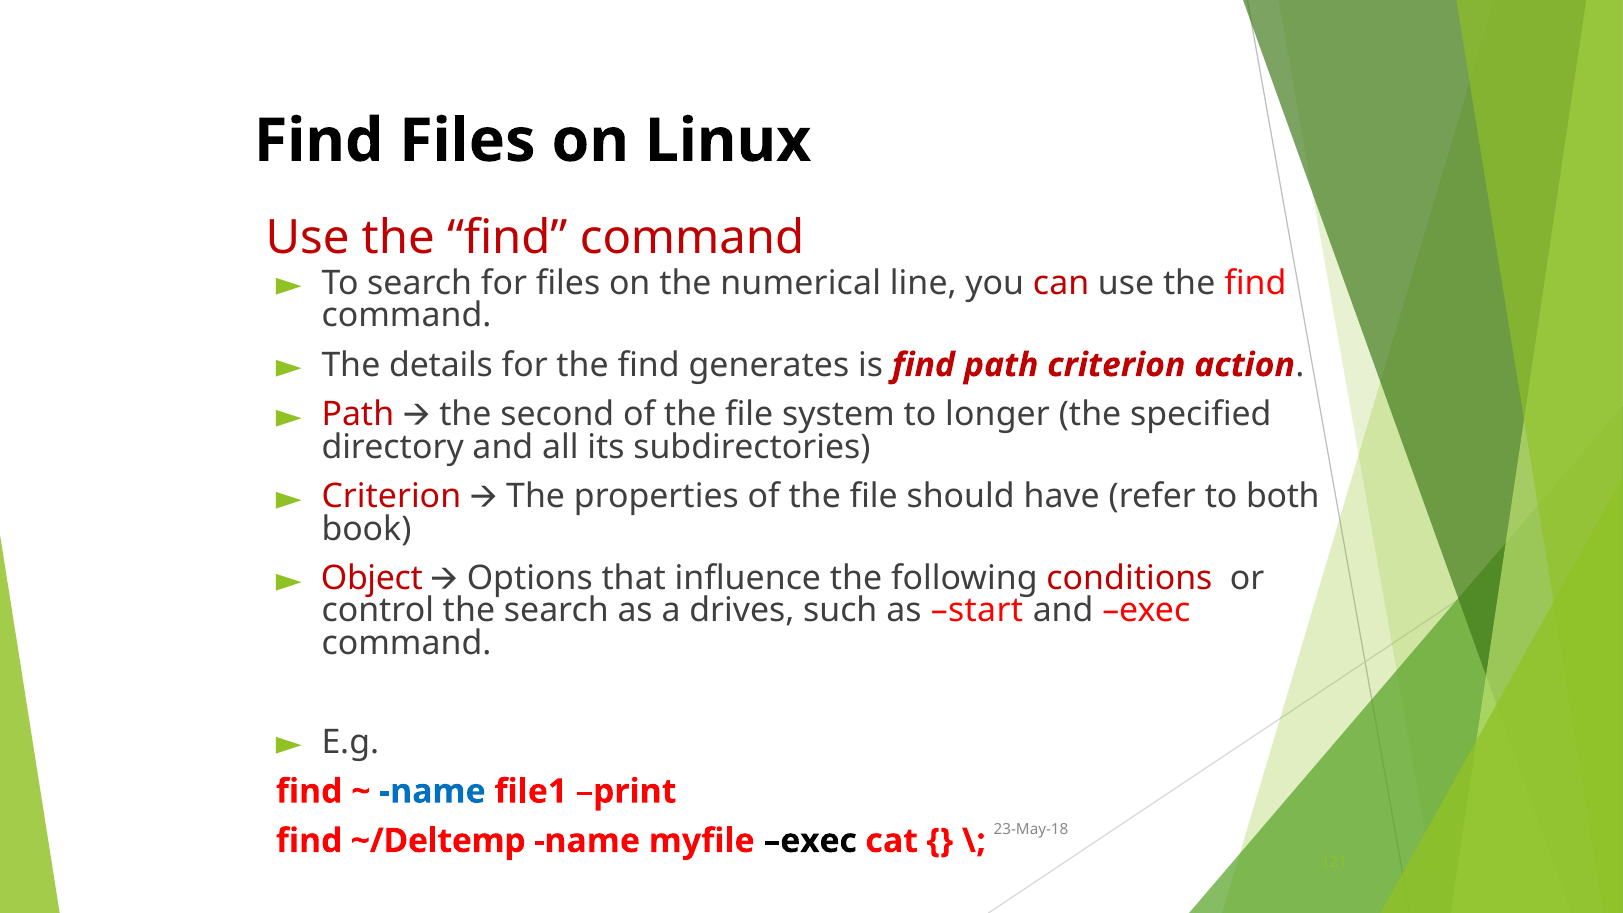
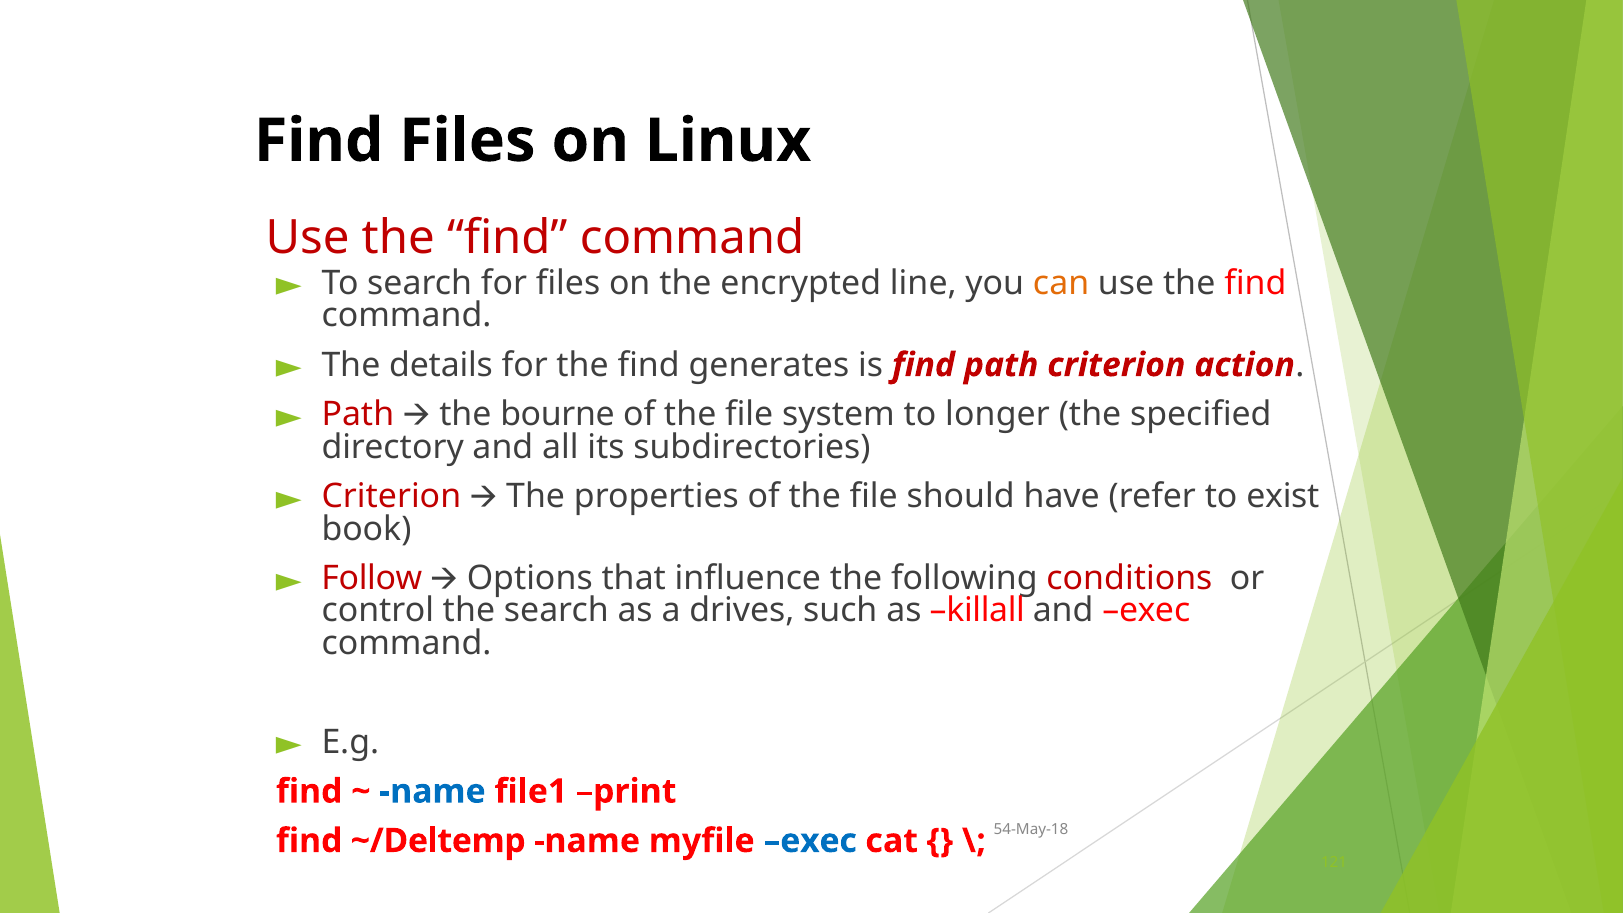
numerical: numerical -> encrypted
can colour: red -> orange
second: second -> bourne
both: both -> exist
Object: Object -> Follow
start: start -> killall
23-May-18: 23-May-18 -> 54-May-18
exec at (810, 841) colour: black -> blue
